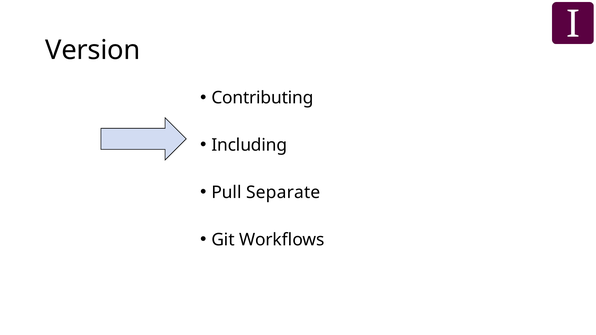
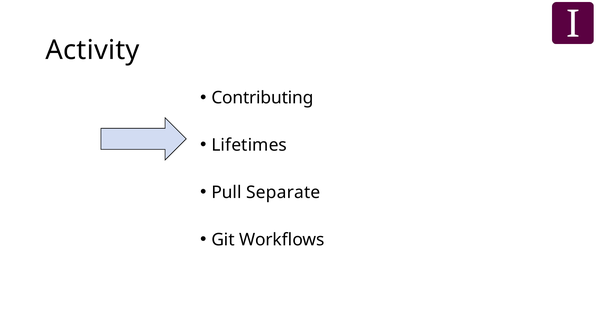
Version: Version -> Activity
Including: Including -> Lifetimes
